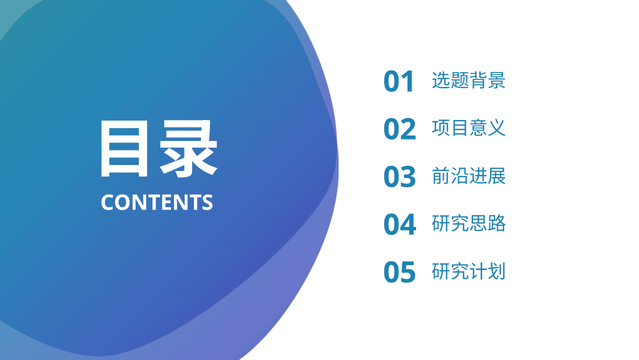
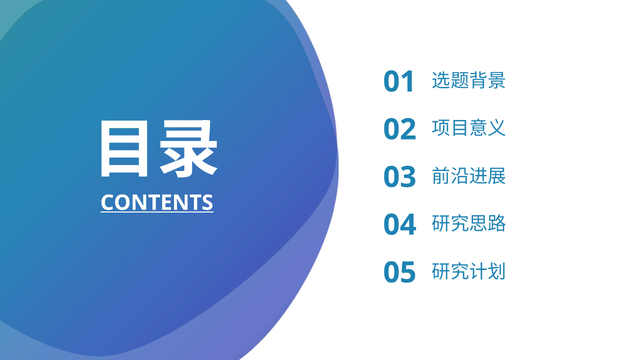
CONTENTS underline: none -> present
